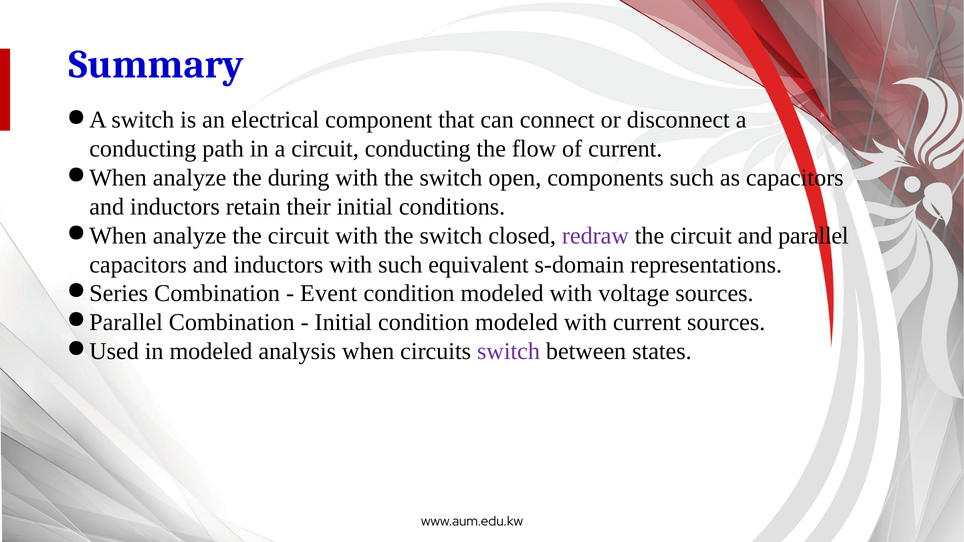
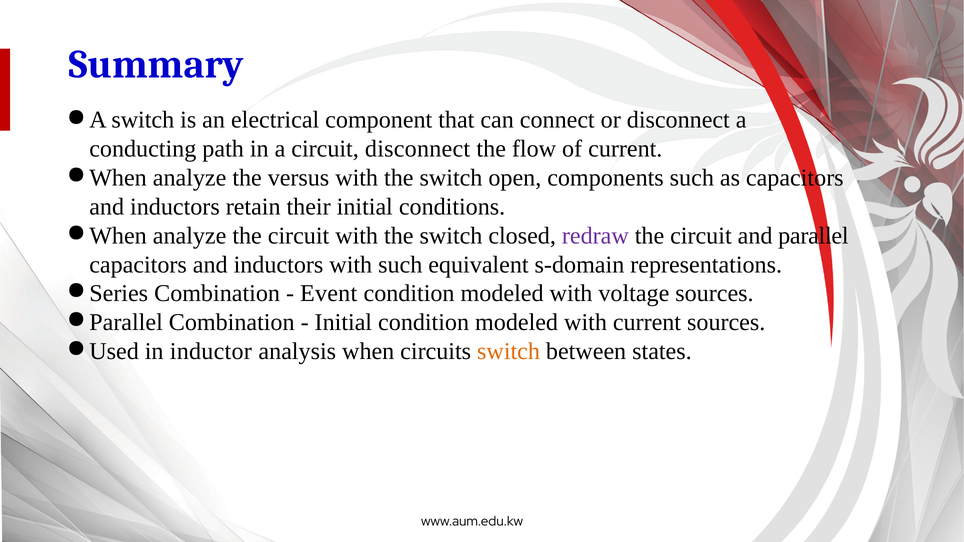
circuit conducting: conducting -> disconnect
during: during -> versus
in modeled: modeled -> inductor
switch at (509, 351) colour: purple -> orange
